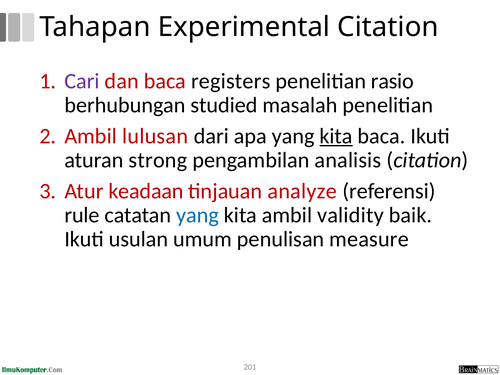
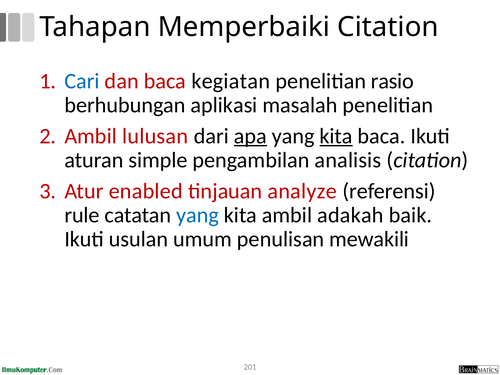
Experimental: Experimental -> Memperbaiki
Cari colour: purple -> blue
registers: registers -> kegiatan
studied: studied -> aplikasi
apa underline: none -> present
strong: strong -> simple
keadaan: keadaan -> enabled
validity: validity -> adakah
measure: measure -> mewakili
